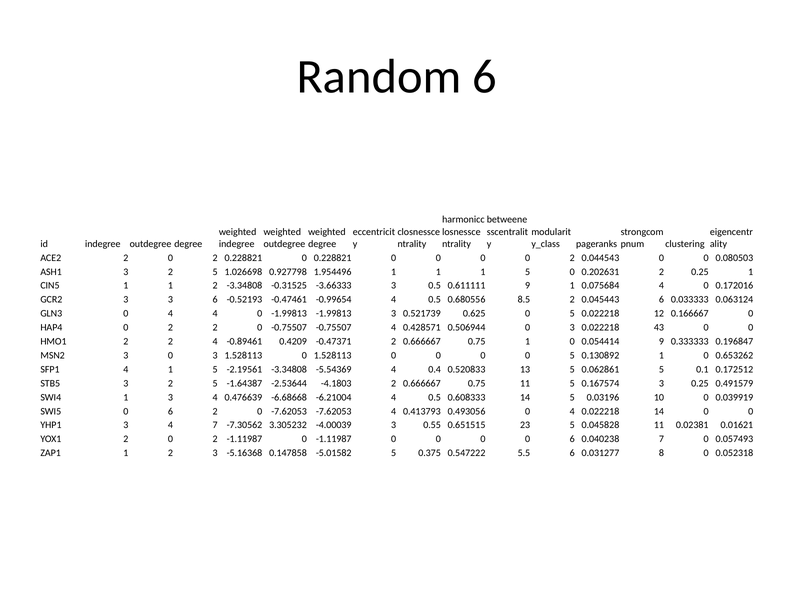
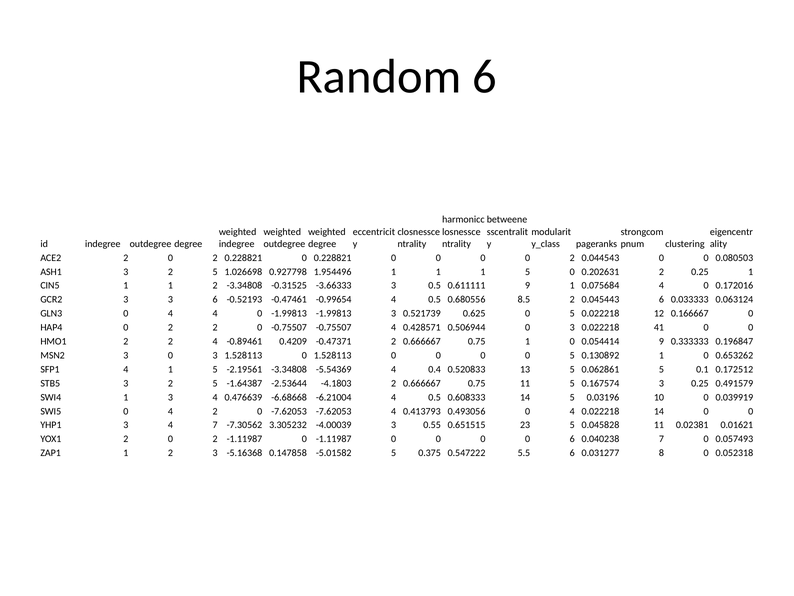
43: 43 -> 41
SWI5 0 6: 6 -> 4
